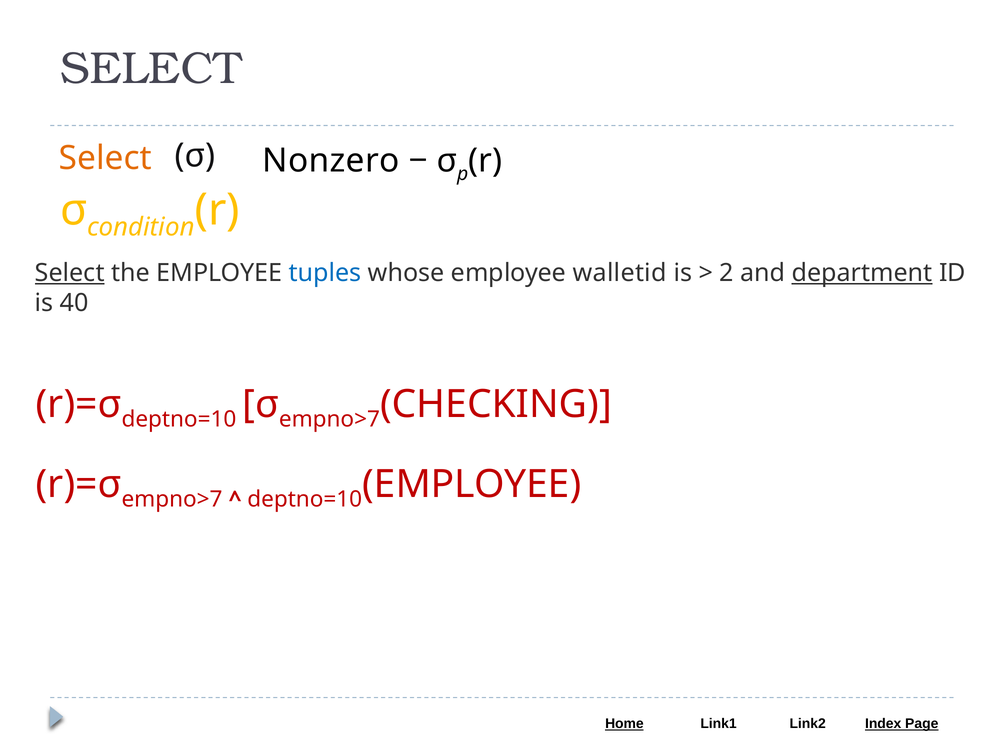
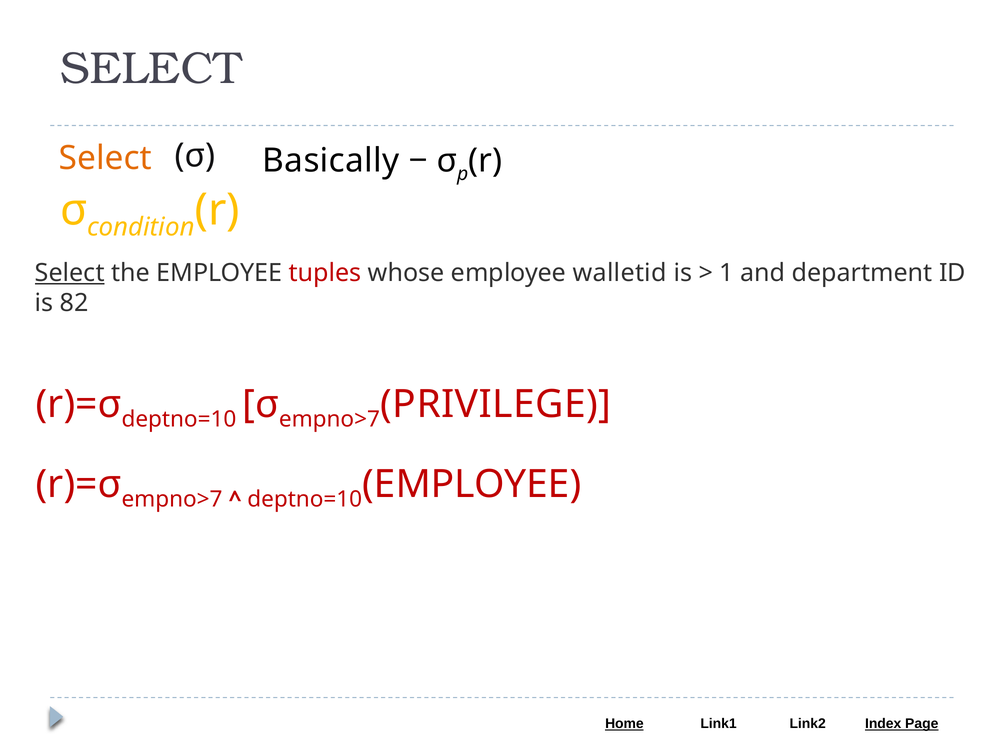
Nonzero: Nonzero -> Basically
tuples colour: blue -> red
2: 2 -> 1
department underline: present -> none
40: 40 -> 82
CHECKING: CHECKING -> PRIVILEGE
